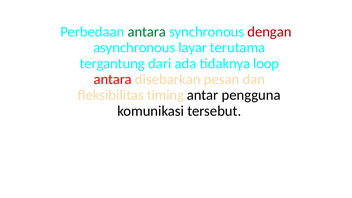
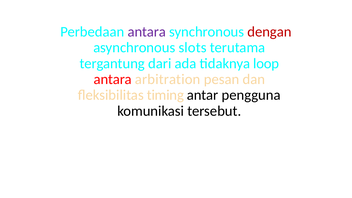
antara at (147, 32) colour: green -> purple
layar: layar -> slots
disebarkan: disebarkan -> arbitration
